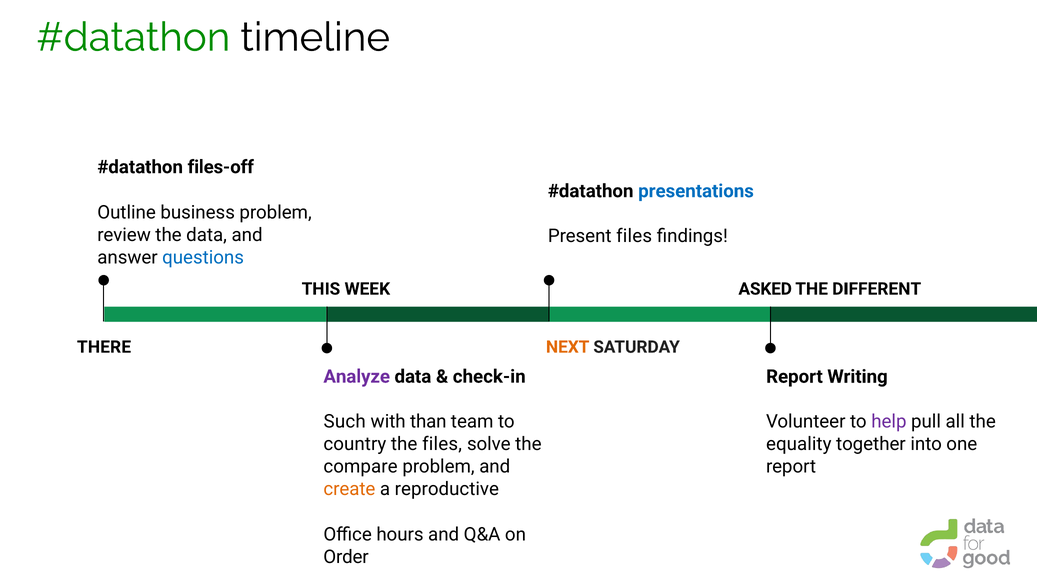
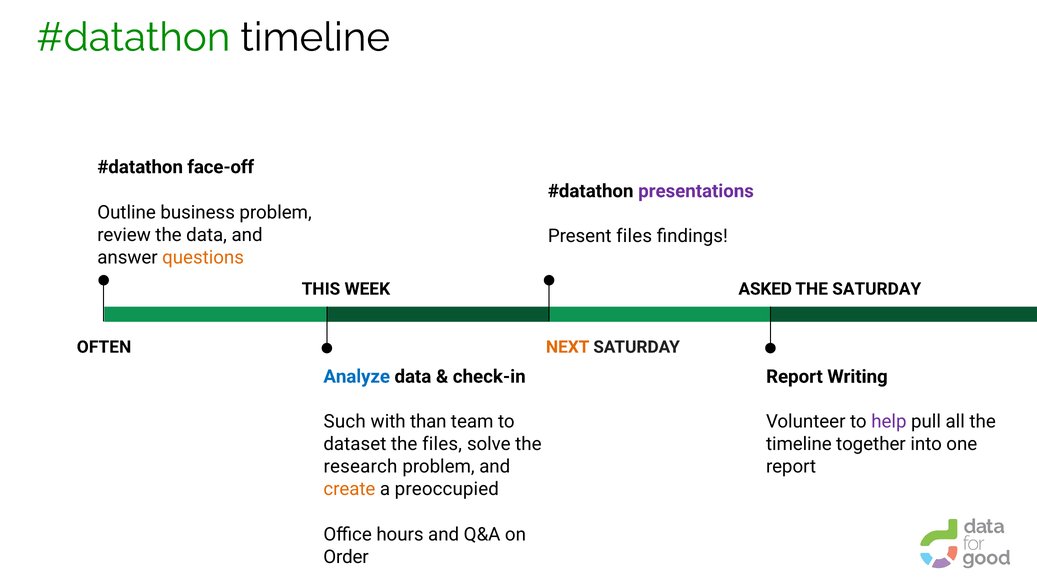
files-off: files-off -> face-off
presentations colour: blue -> purple
questions colour: blue -> orange
THE DIFFERENT: DIFFERENT -> SATURDAY
THERE: THERE -> OFTEN
Analyze colour: purple -> blue
country: country -> dataset
equality at (799, 444): equality -> timeline
compare: compare -> research
reproductive: reproductive -> preoccupied
